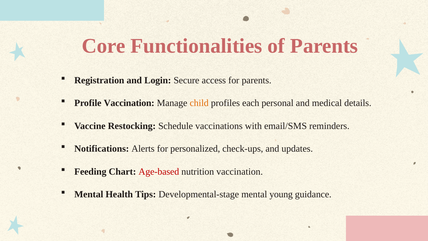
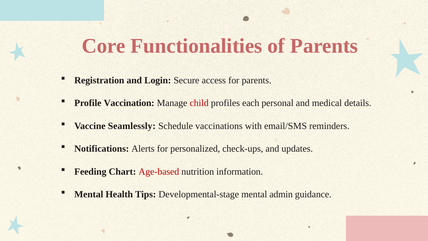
child colour: orange -> red
Restocking: Restocking -> Seamlessly
nutrition vaccination: vaccination -> information
young: young -> admin
